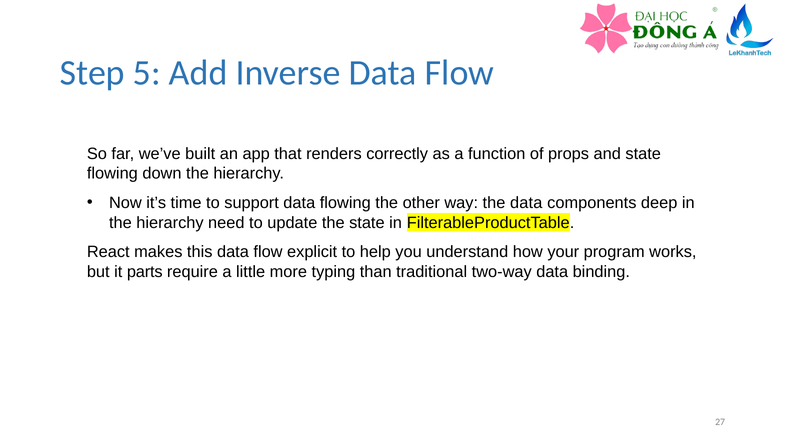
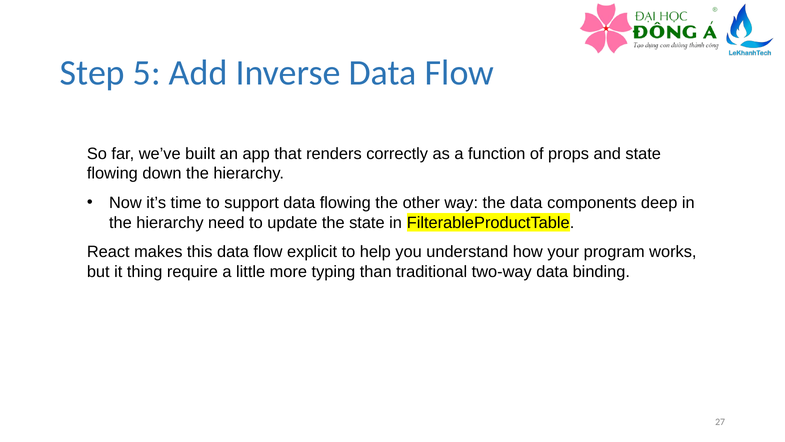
parts: parts -> thing
